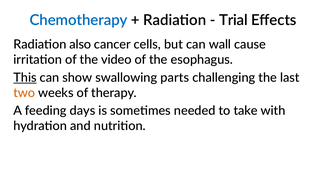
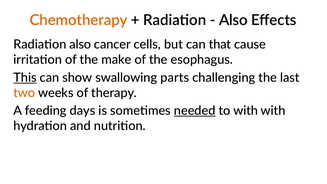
Chemotherapy colour: blue -> orange
Trial at (233, 20): Trial -> Also
wall: wall -> that
video: video -> make
needed underline: none -> present
to take: take -> with
